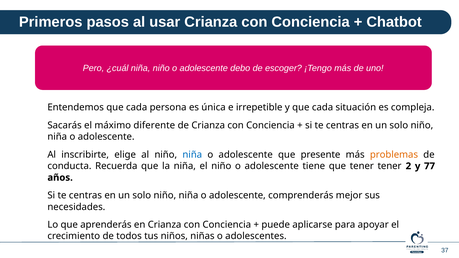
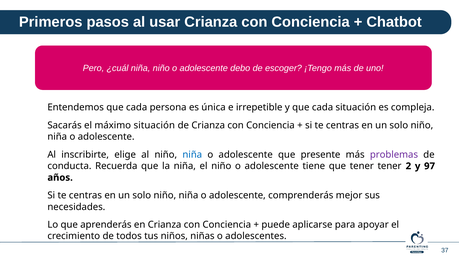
máximo diferente: diferente -> situación
problemas colour: orange -> purple
77: 77 -> 97
